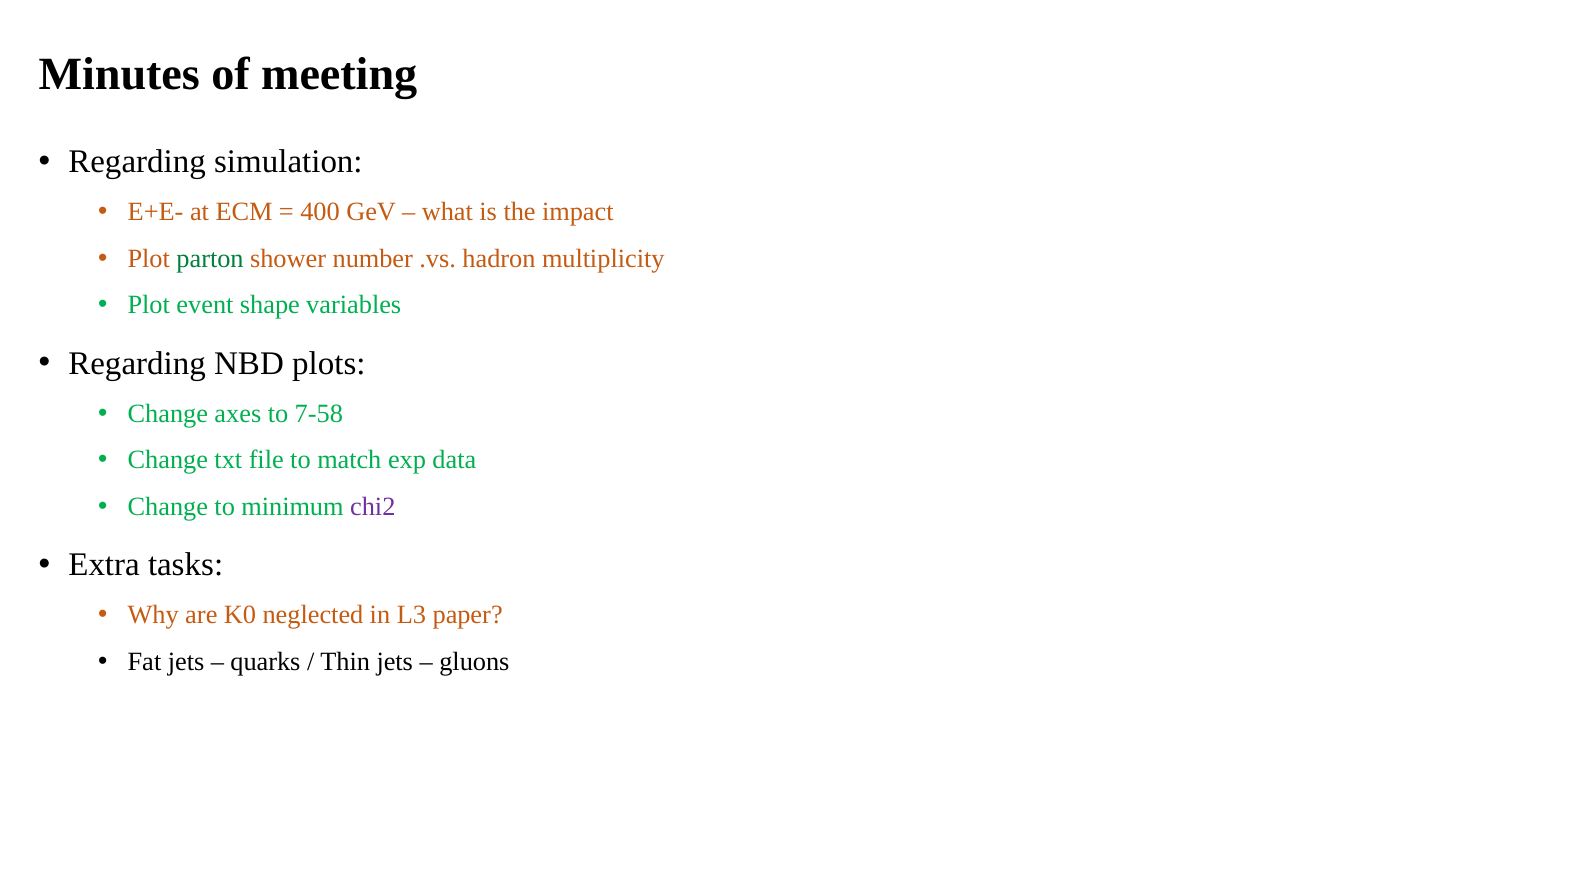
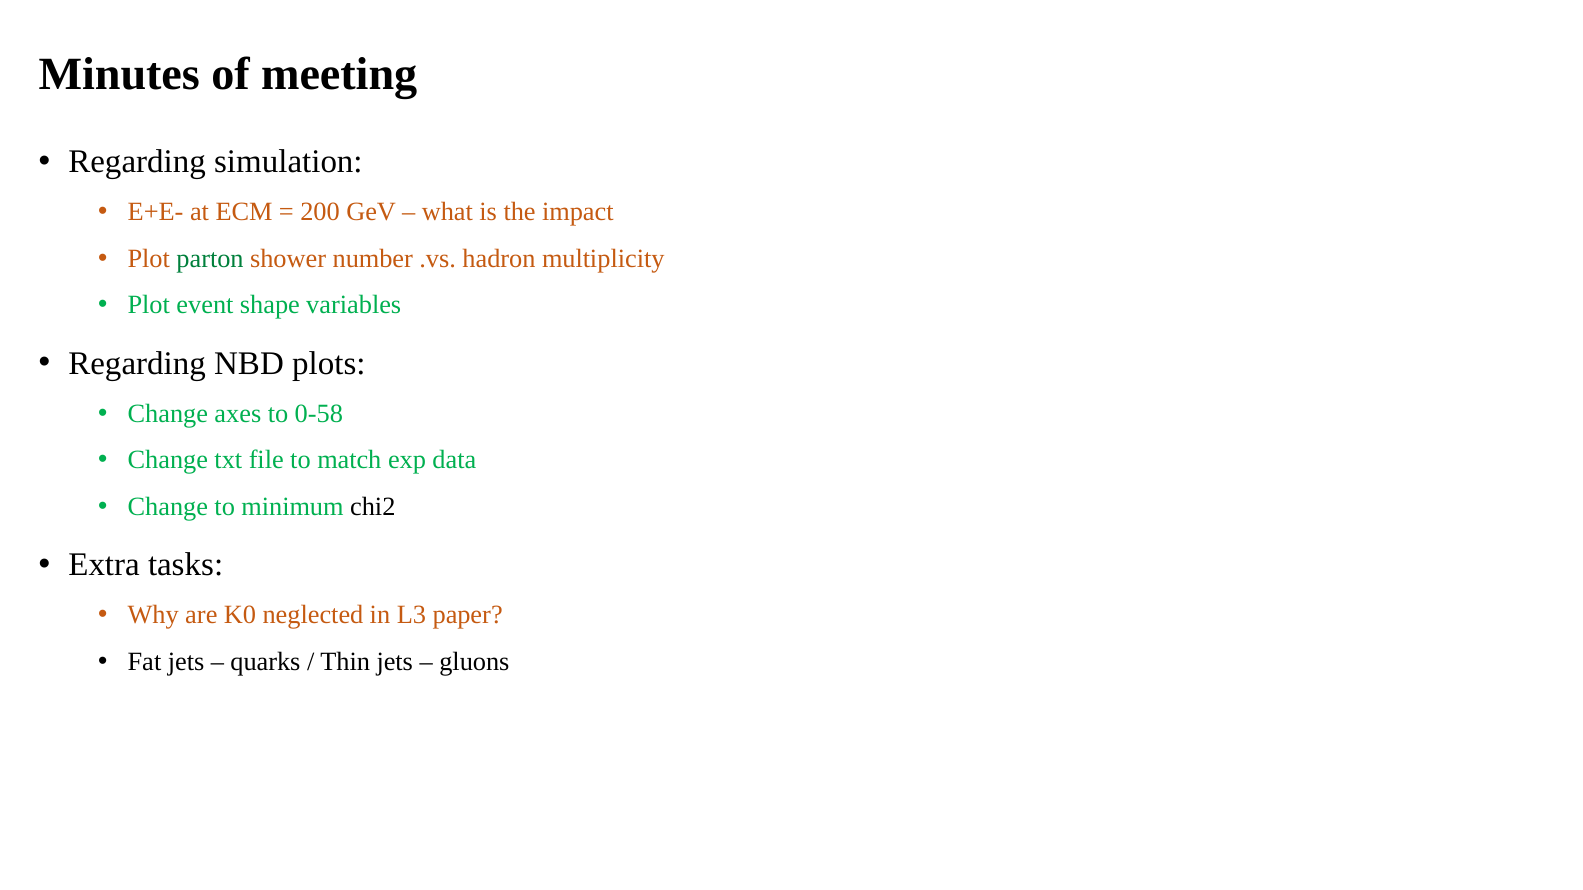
400: 400 -> 200
7-58: 7-58 -> 0-58
chi2 colour: purple -> black
